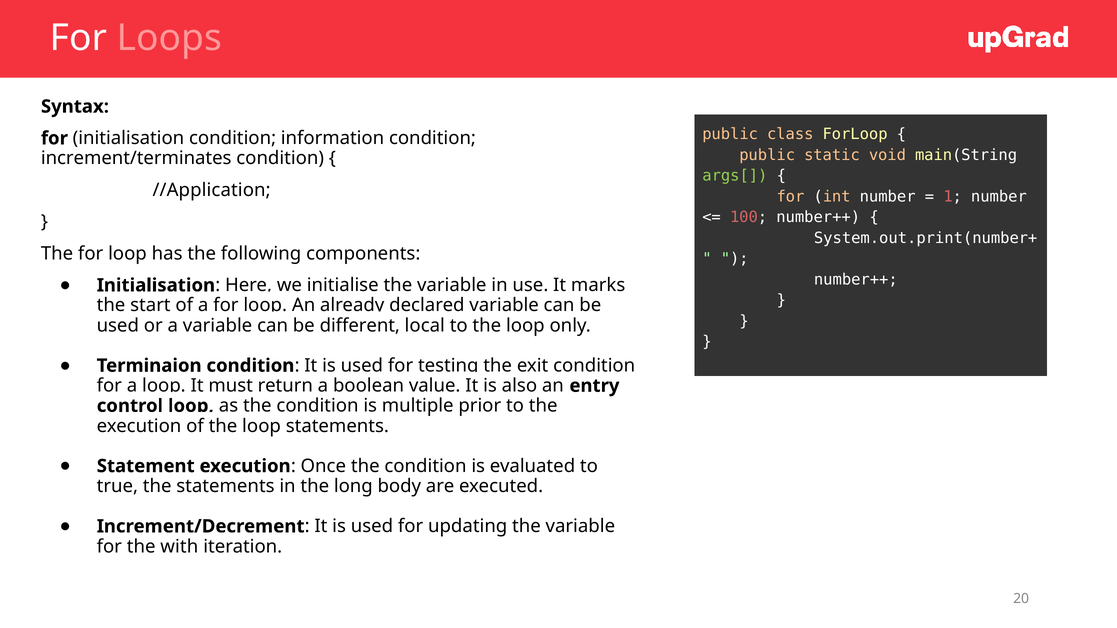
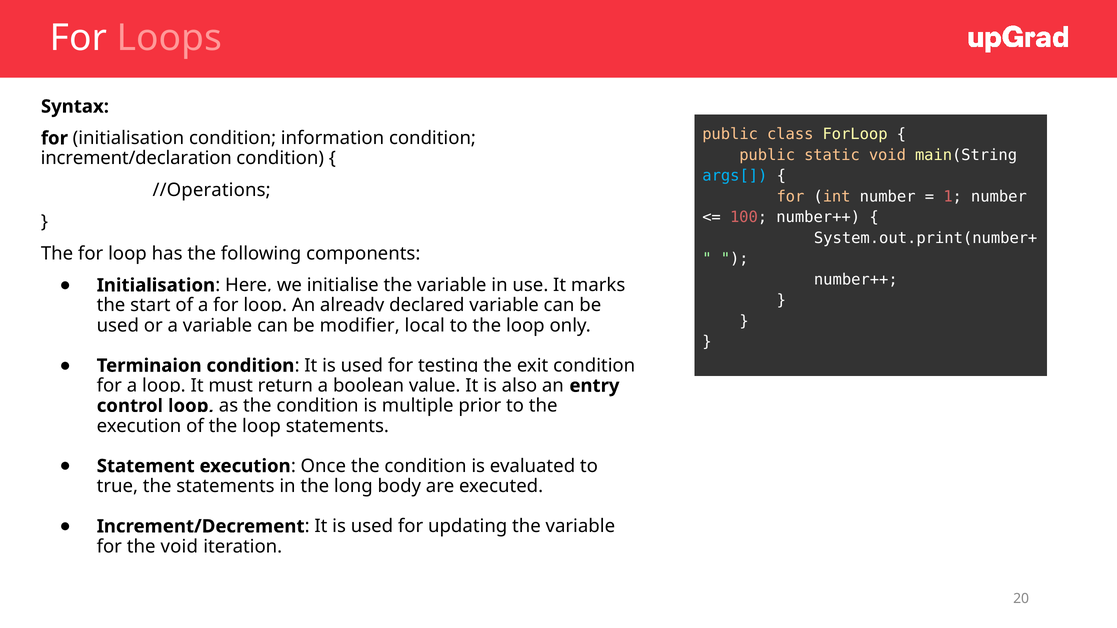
increment/terminates: increment/terminates -> increment/declaration
args[ colour: light green -> light blue
//Application: //Application -> //Operations
different: different -> modifier
the with: with -> void
